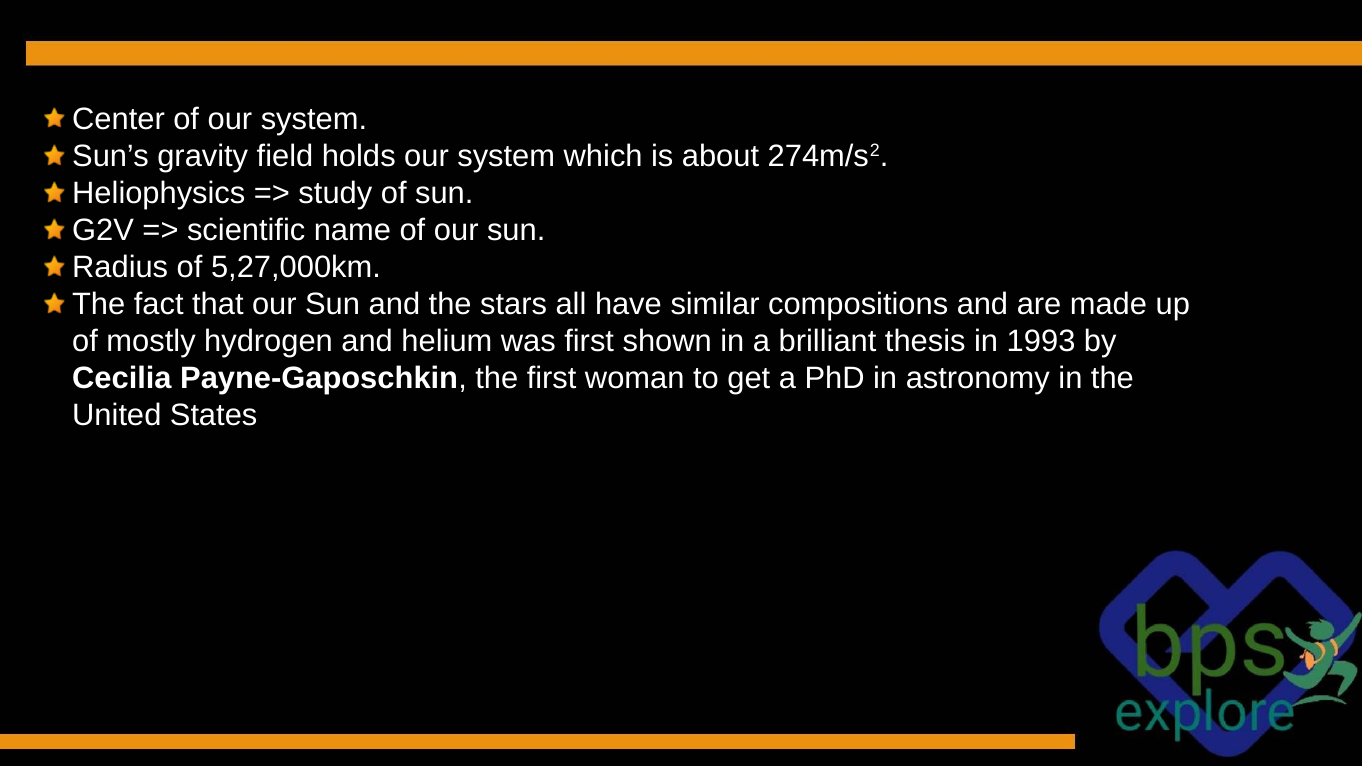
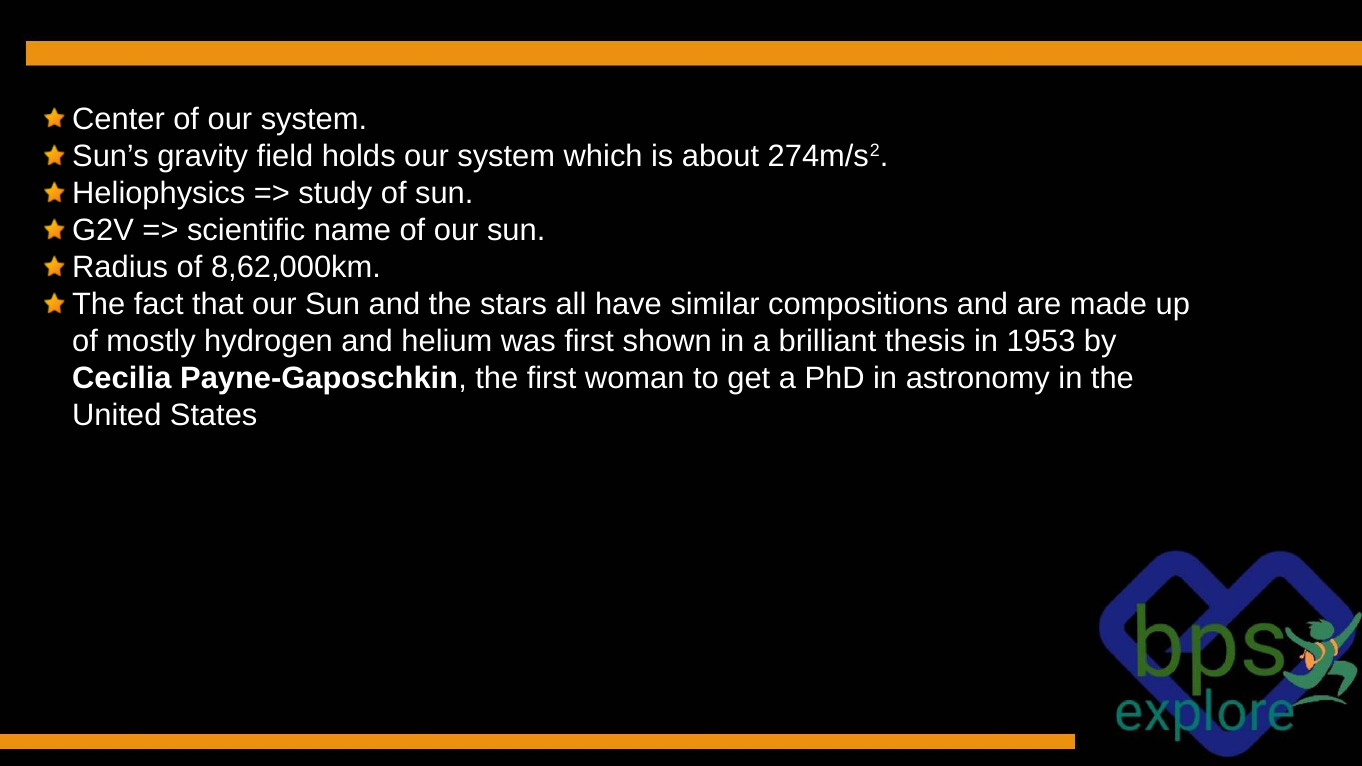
5,27,000km: 5,27,000km -> 8,62,000km
1993: 1993 -> 1953
